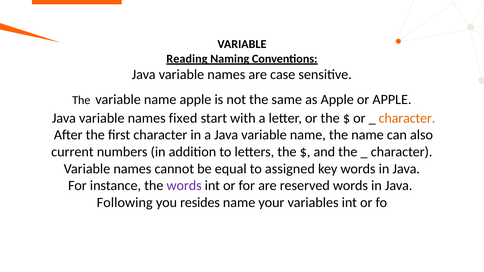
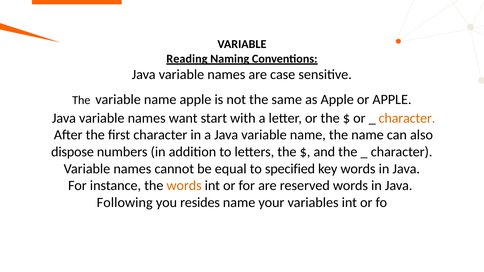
fixed: fixed -> want
current: current -> dispose
assigned: assigned -> specified
words at (184, 186) colour: purple -> orange
